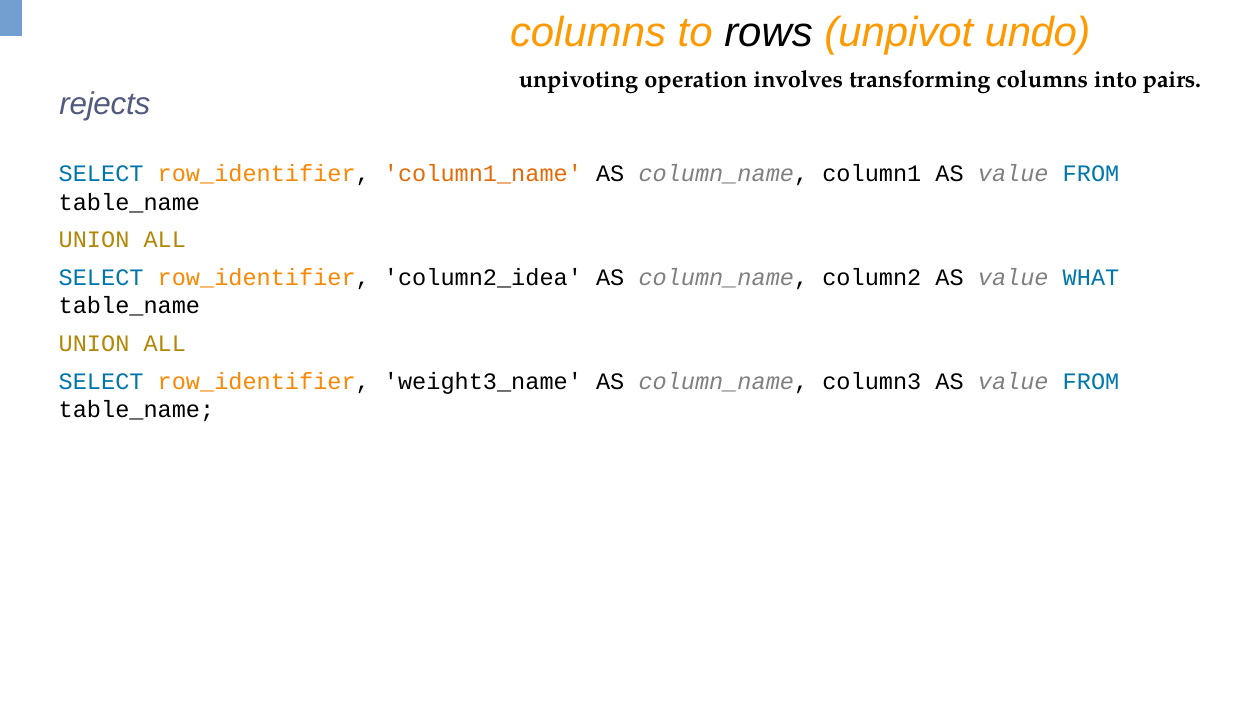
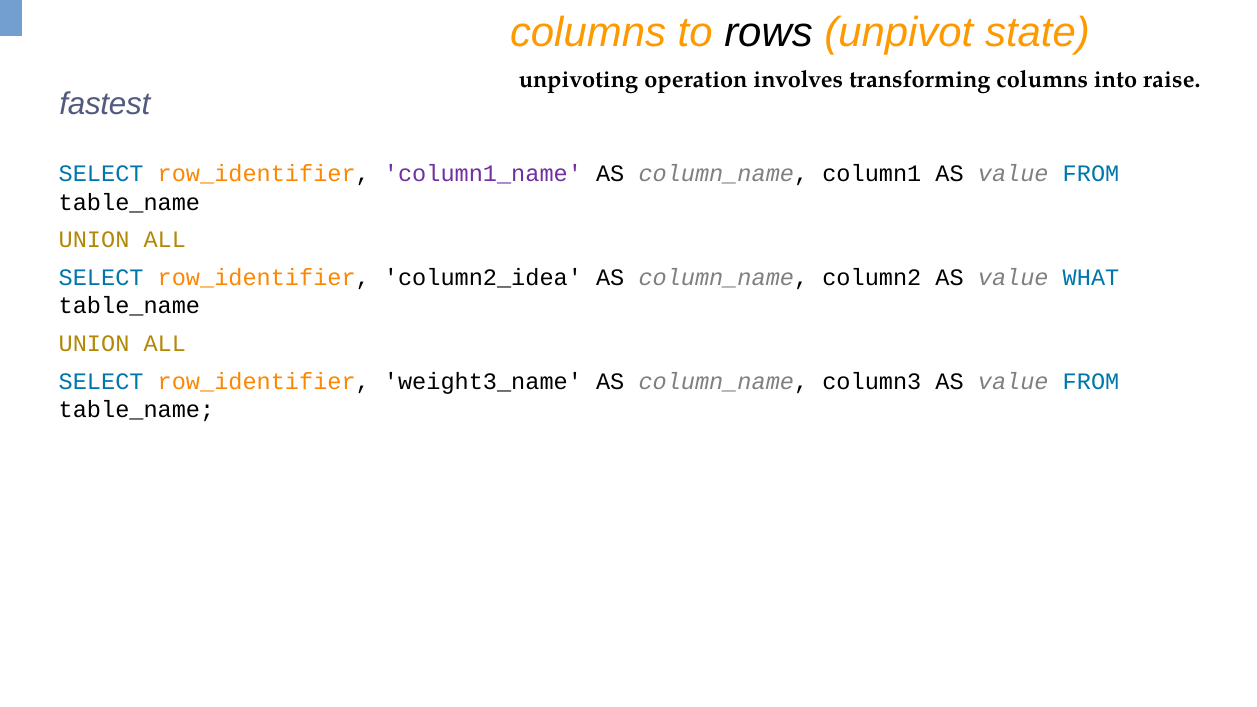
undo: undo -> state
pairs: pairs -> raise
rejects: rejects -> fastest
column1_name colour: orange -> purple
